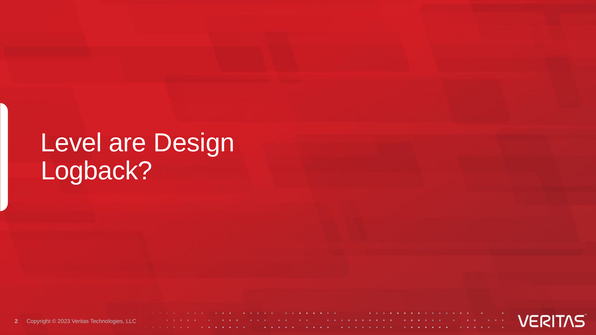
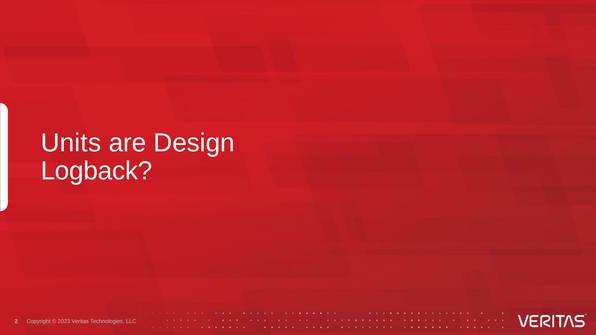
Level: Level -> Units
